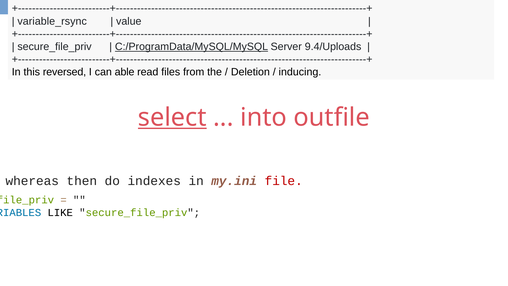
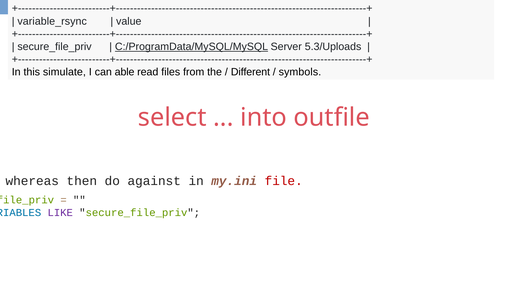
9.4/Uploads: 9.4/Uploads -> 5.3/Uploads
reversed: reversed -> simulate
Deletion: Deletion -> Different
inducing: inducing -> symbols
select underline: present -> none
indexes: indexes -> against
LIKE colour: black -> purple
